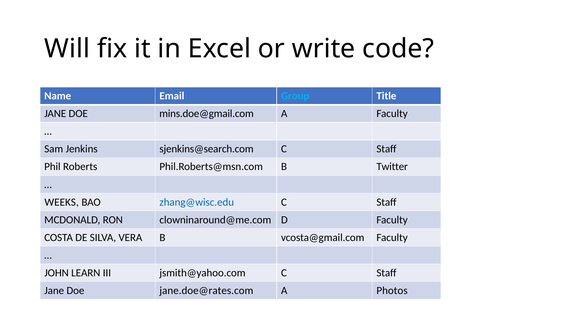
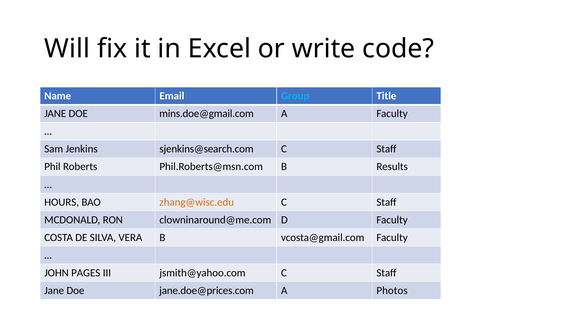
Twitter: Twitter -> Results
WEEKS: WEEKS -> HOURS
zhang@wisc.edu colour: blue -> orange
LEARN: LEARN -> PAGES
jane.doe@rates.com: jane.doe@rates.com -> jane.doe@prices.com
